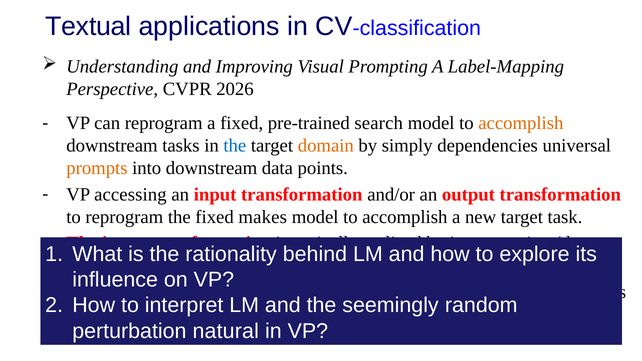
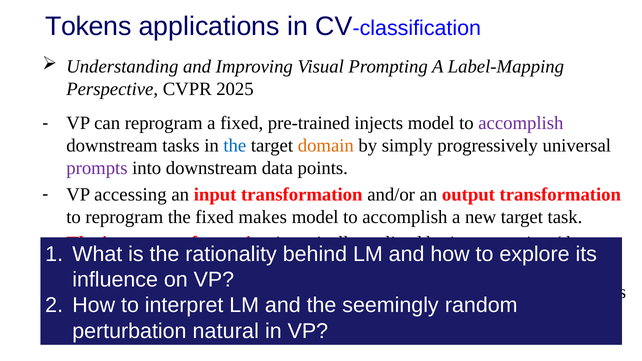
Textual: Textual -> Tokens
2026: 2026 -> 2025
search: search -> injects
accomplish at (521, 123) colour: orange -> purple
dependencies: dependencies -> progressively
prompts at (97, 168) colour: orange -> purple
